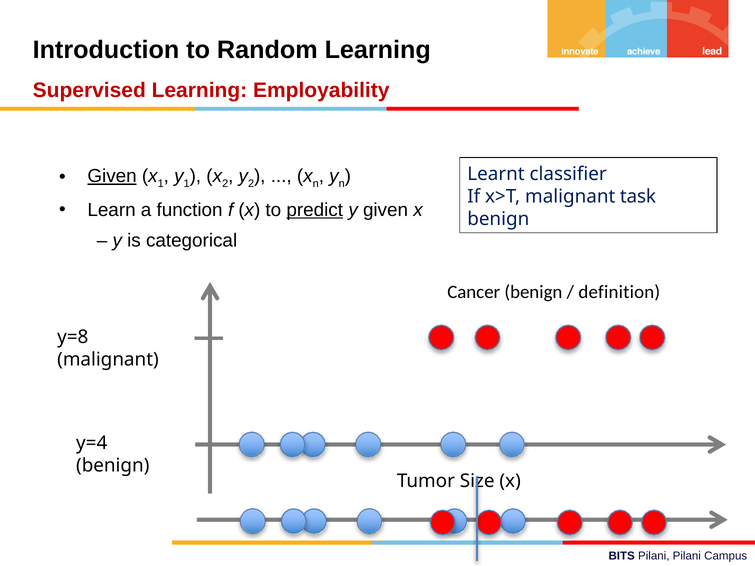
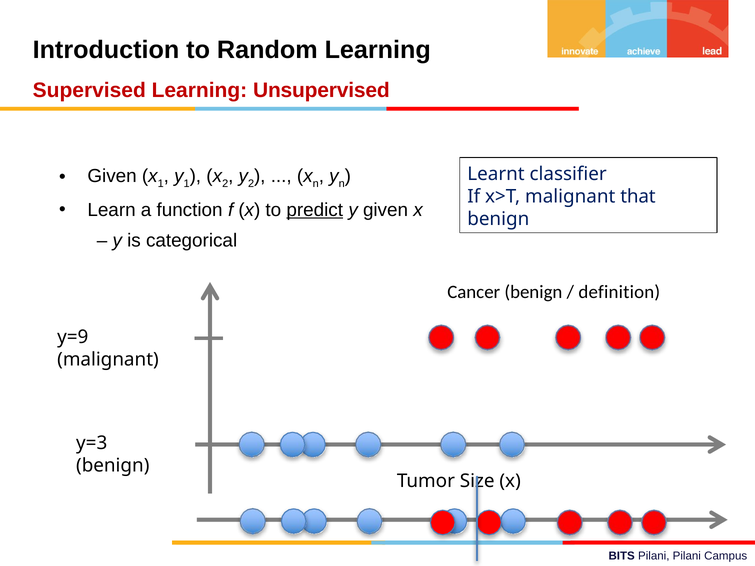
Employability: Employability -> Unsupervised
Given at (112, 176) underline: present -> none
task: task -> that
y=8: y=8 -> y=9
y=4: y=4 -> y=3
